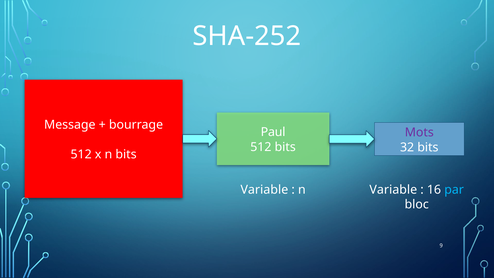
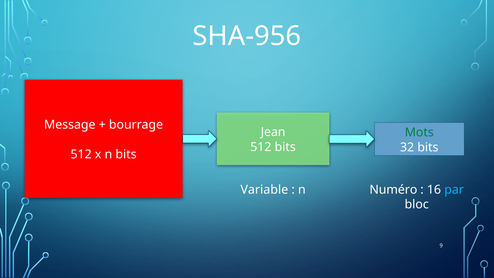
SHA-252: SHA-252 -> SHA-956
Paul: Paul -> Jean
Mots colour: purple -> green
Variable at (393, 190): Variable -> Numéro
